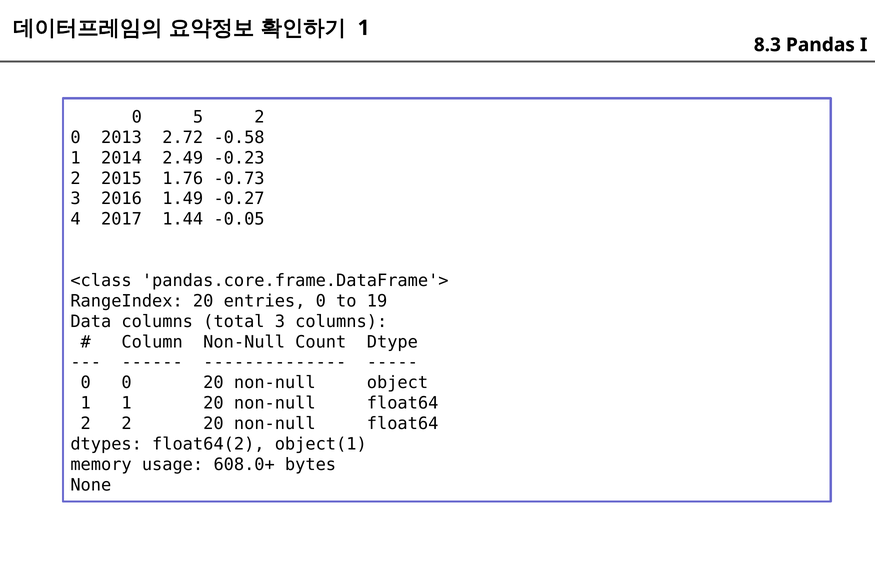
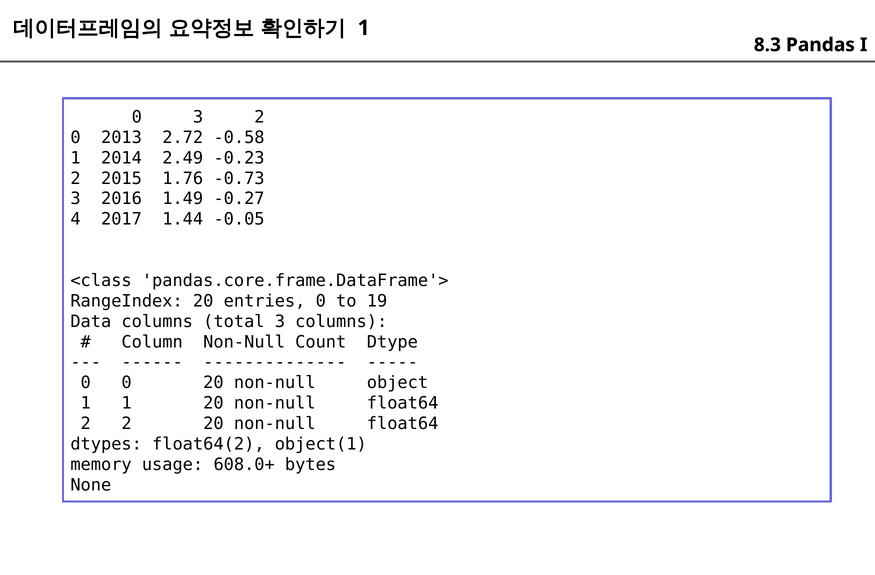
0 5: 5 -> 3
